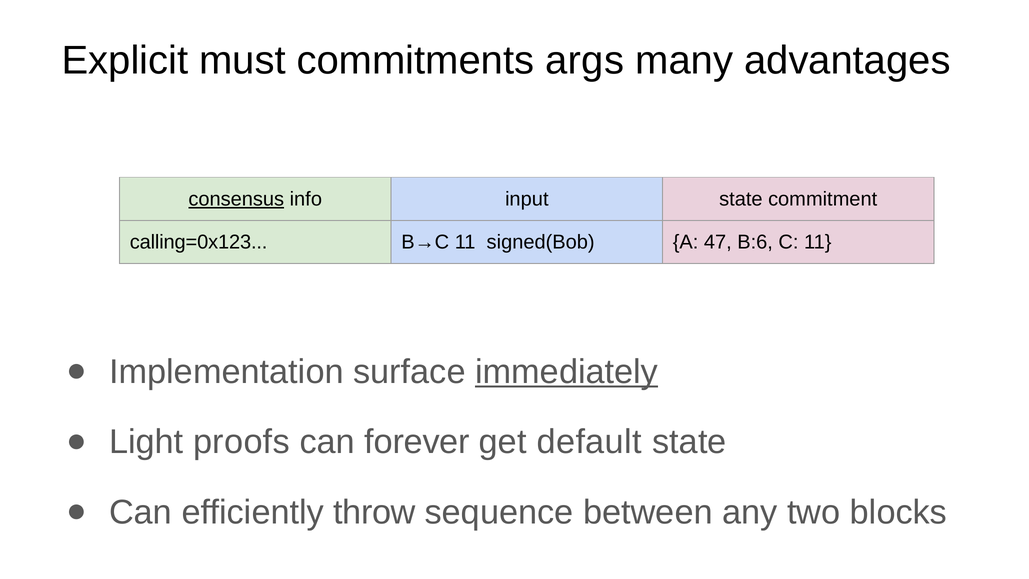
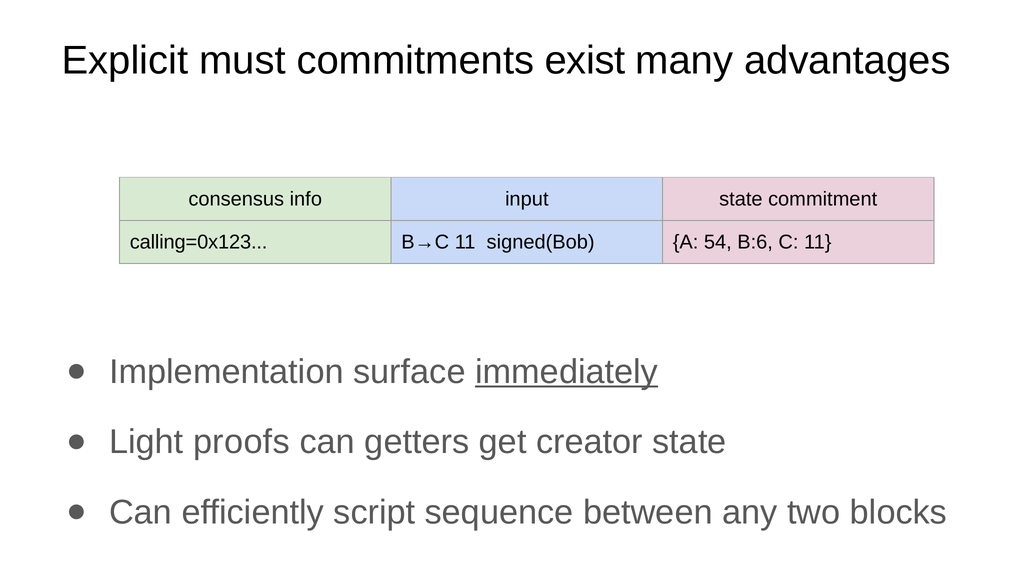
args: args -> exist
consensus underline: present -> none
47: 47 -> 54
forever: forever -> getters
default: default -> creator
throw: throw -> script
